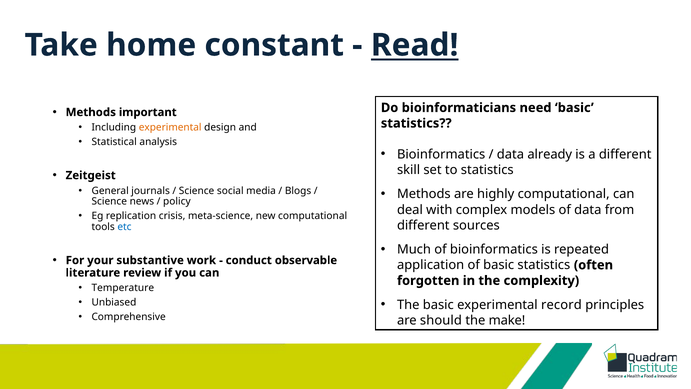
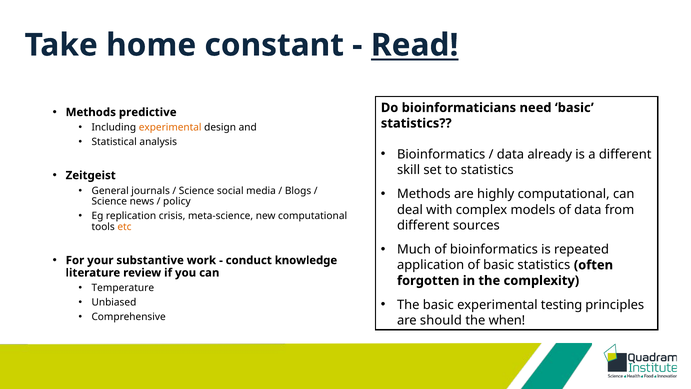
important: important -> predictive
etc colour: blue -> orange
observable: observable -> knowledge
record: record -> testing
make: make -> when
